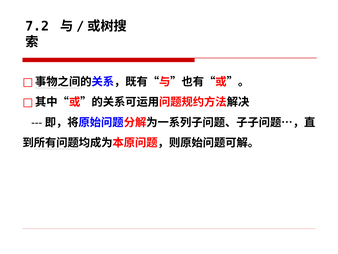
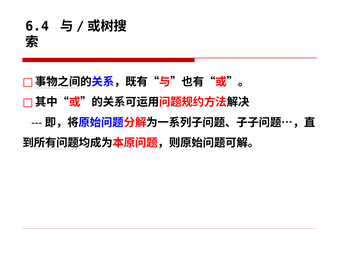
7.2: 7.2 -> 6.4
